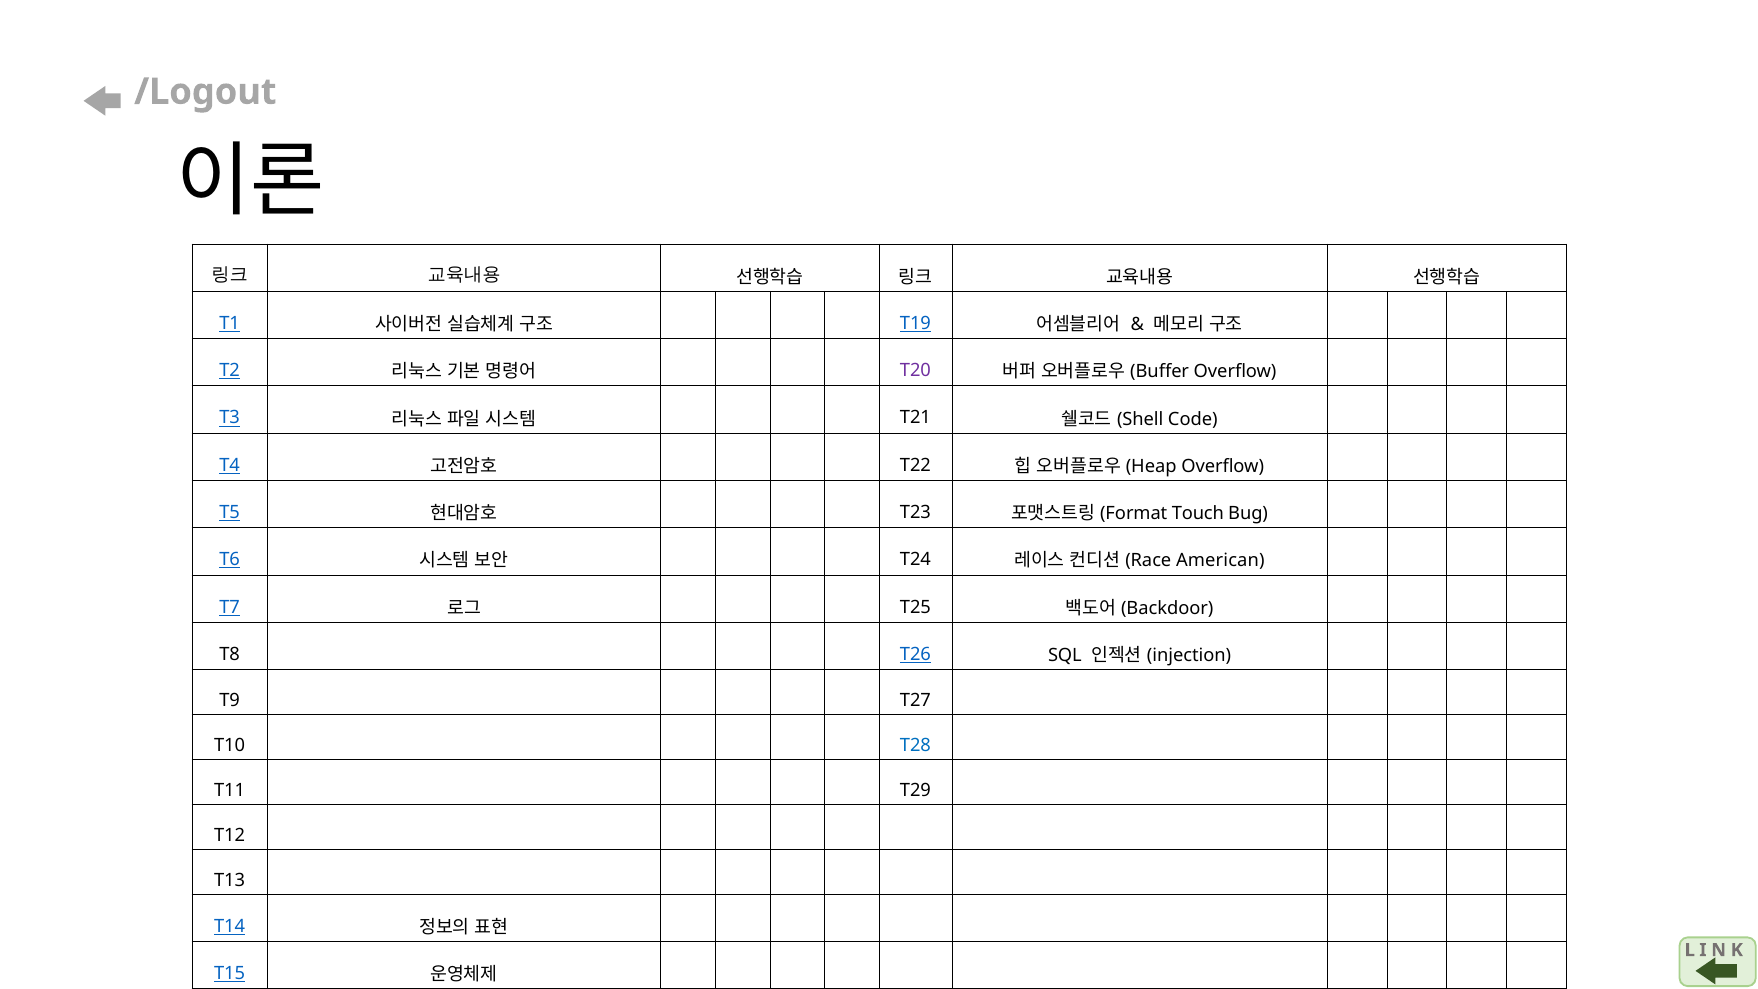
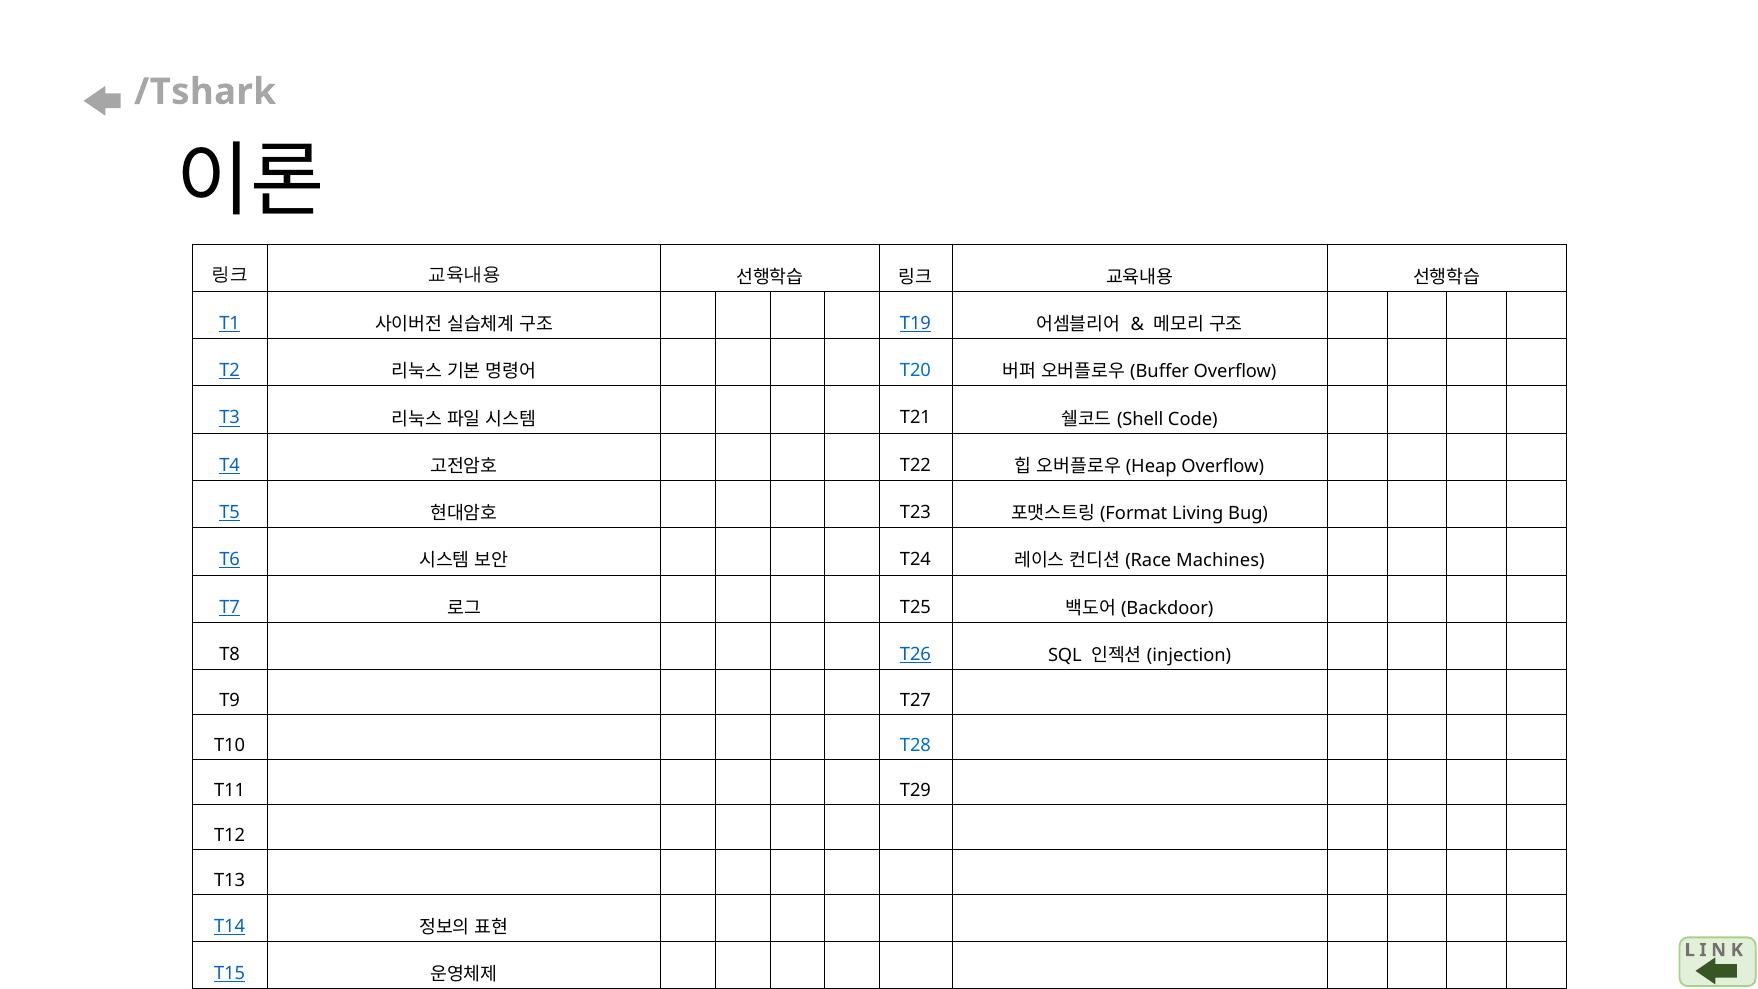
/Logout: /Logout -> /Tshark
T20 colour: purple -> blue
Touch: Touch -> Living
American: American -> Machines
